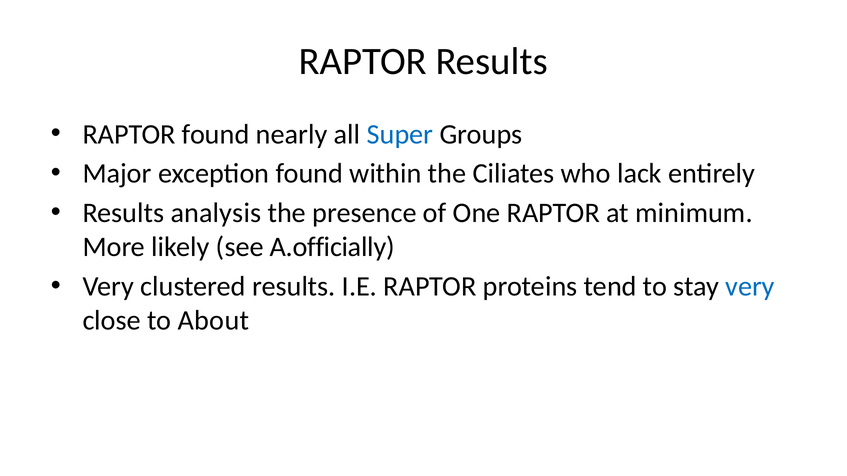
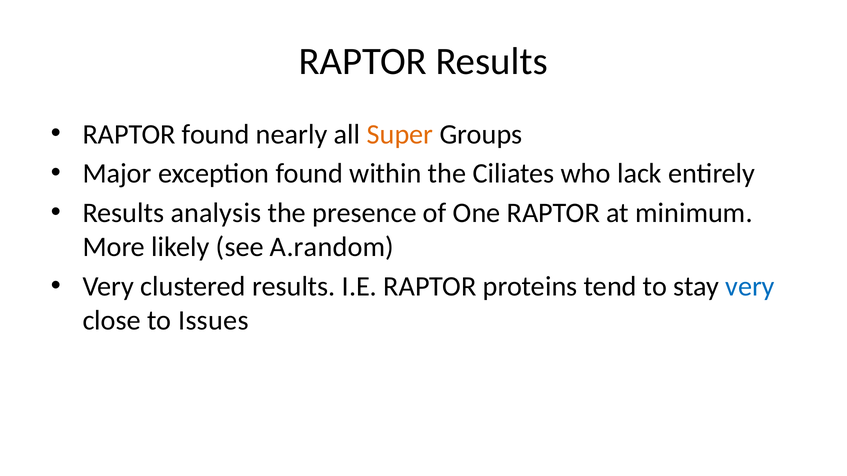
Super colour: blue -> orange
A.officially: A.officially -> A.random
About: About -> Issues
